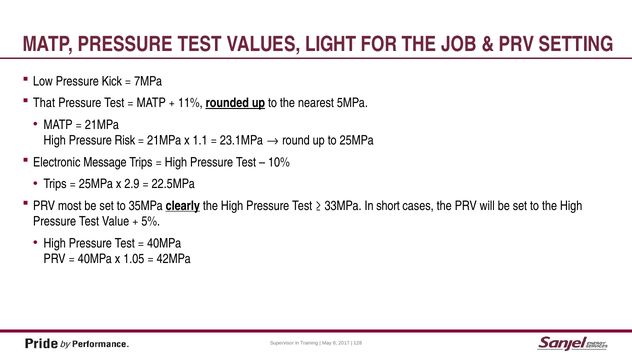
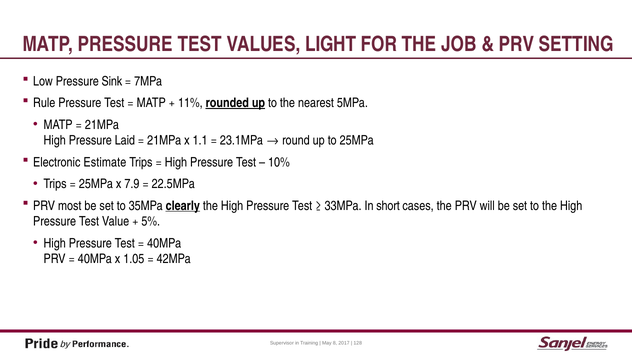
Kick: Kick -> Sink
That: That -> Rule
Risk: Risk -> Laid
Message: Message -> Estimate
2.9: 2.9 -> 7.9
